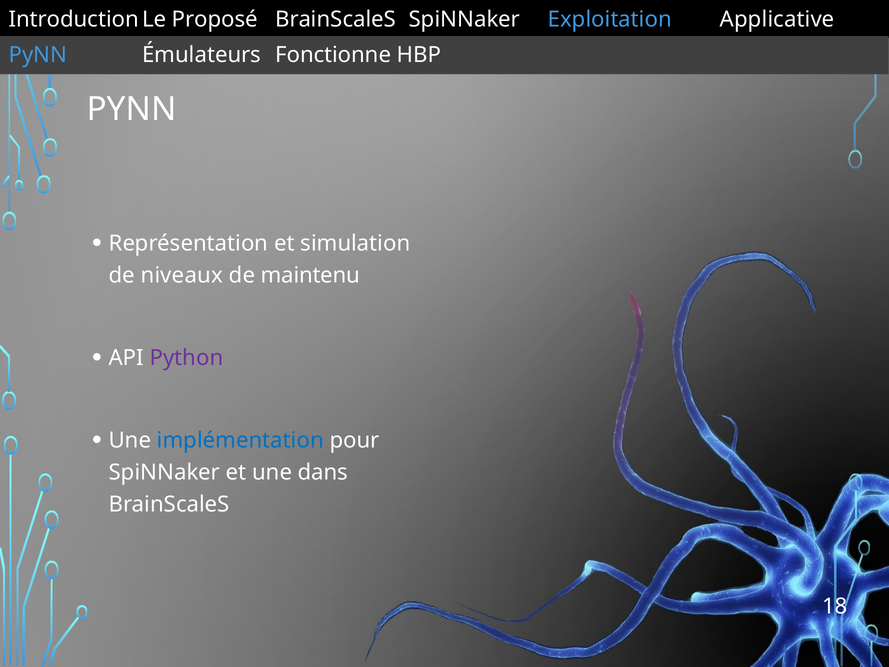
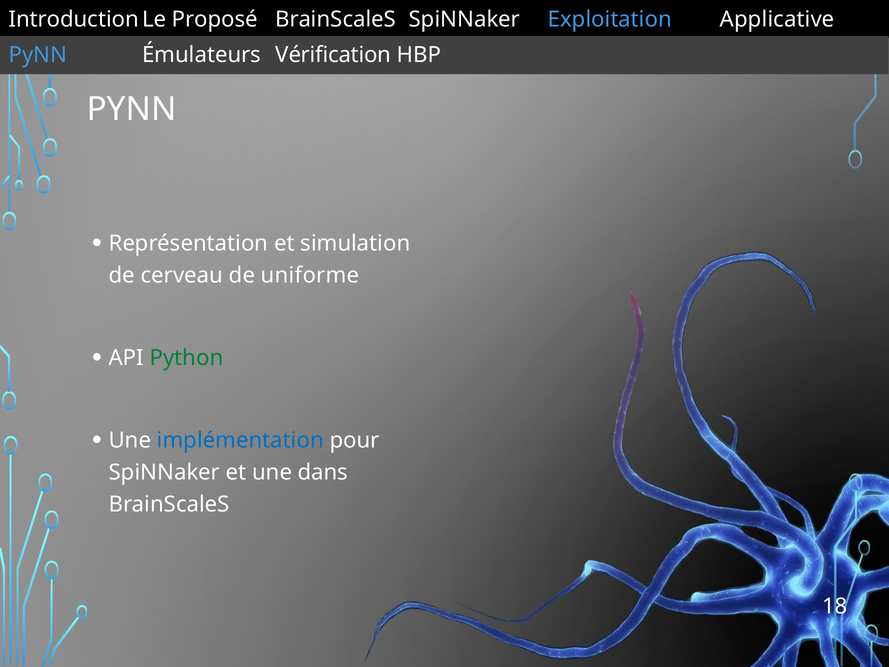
Fonctionne: Fonctionne -> Vérification
niveaux: niveaux -> cerveau
maintenu: maintenu -> uniforme
Python colour: purple -> green
